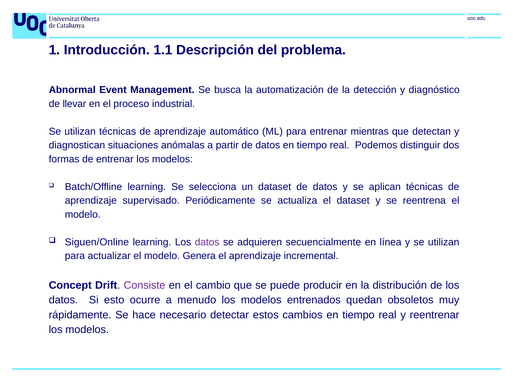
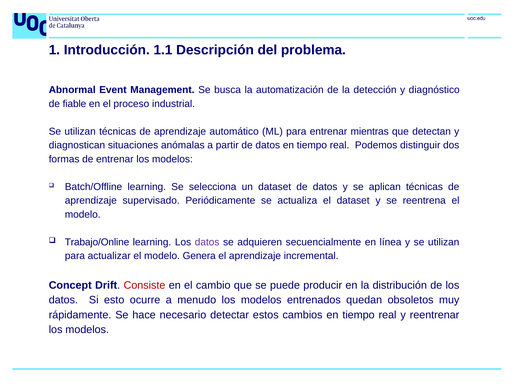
llevar: llevar -> fiable
Siguen/Online: Siguen/Online -> Trabajo/Online
Consiste colour: purple -> red
